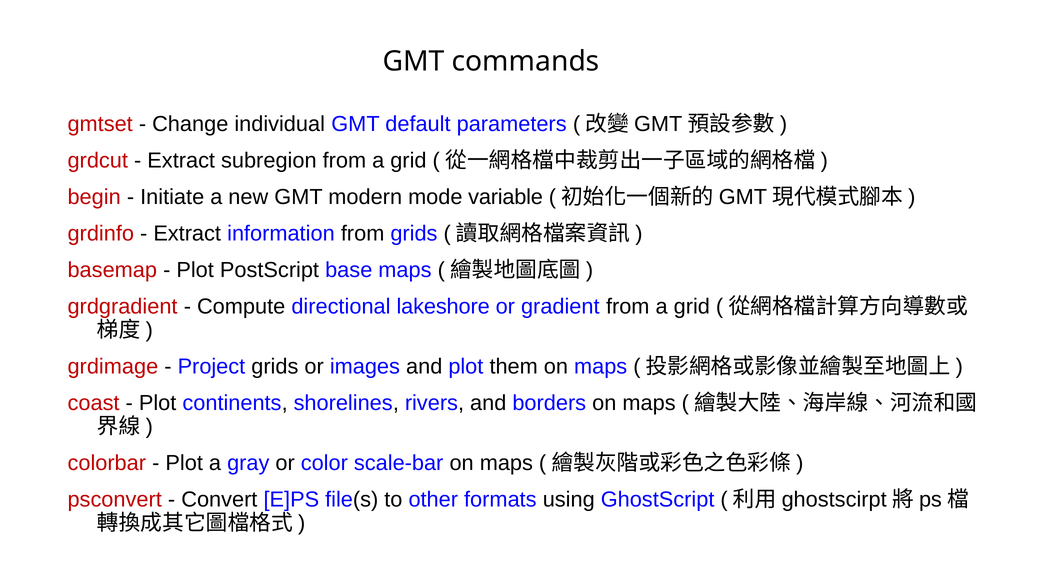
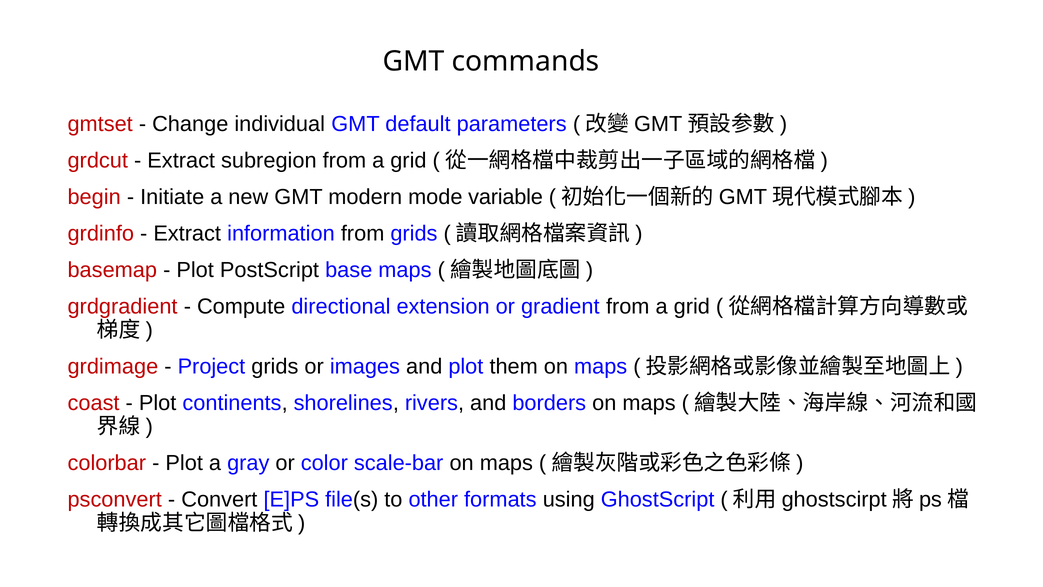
lakeshore: lakeshore -> extension
